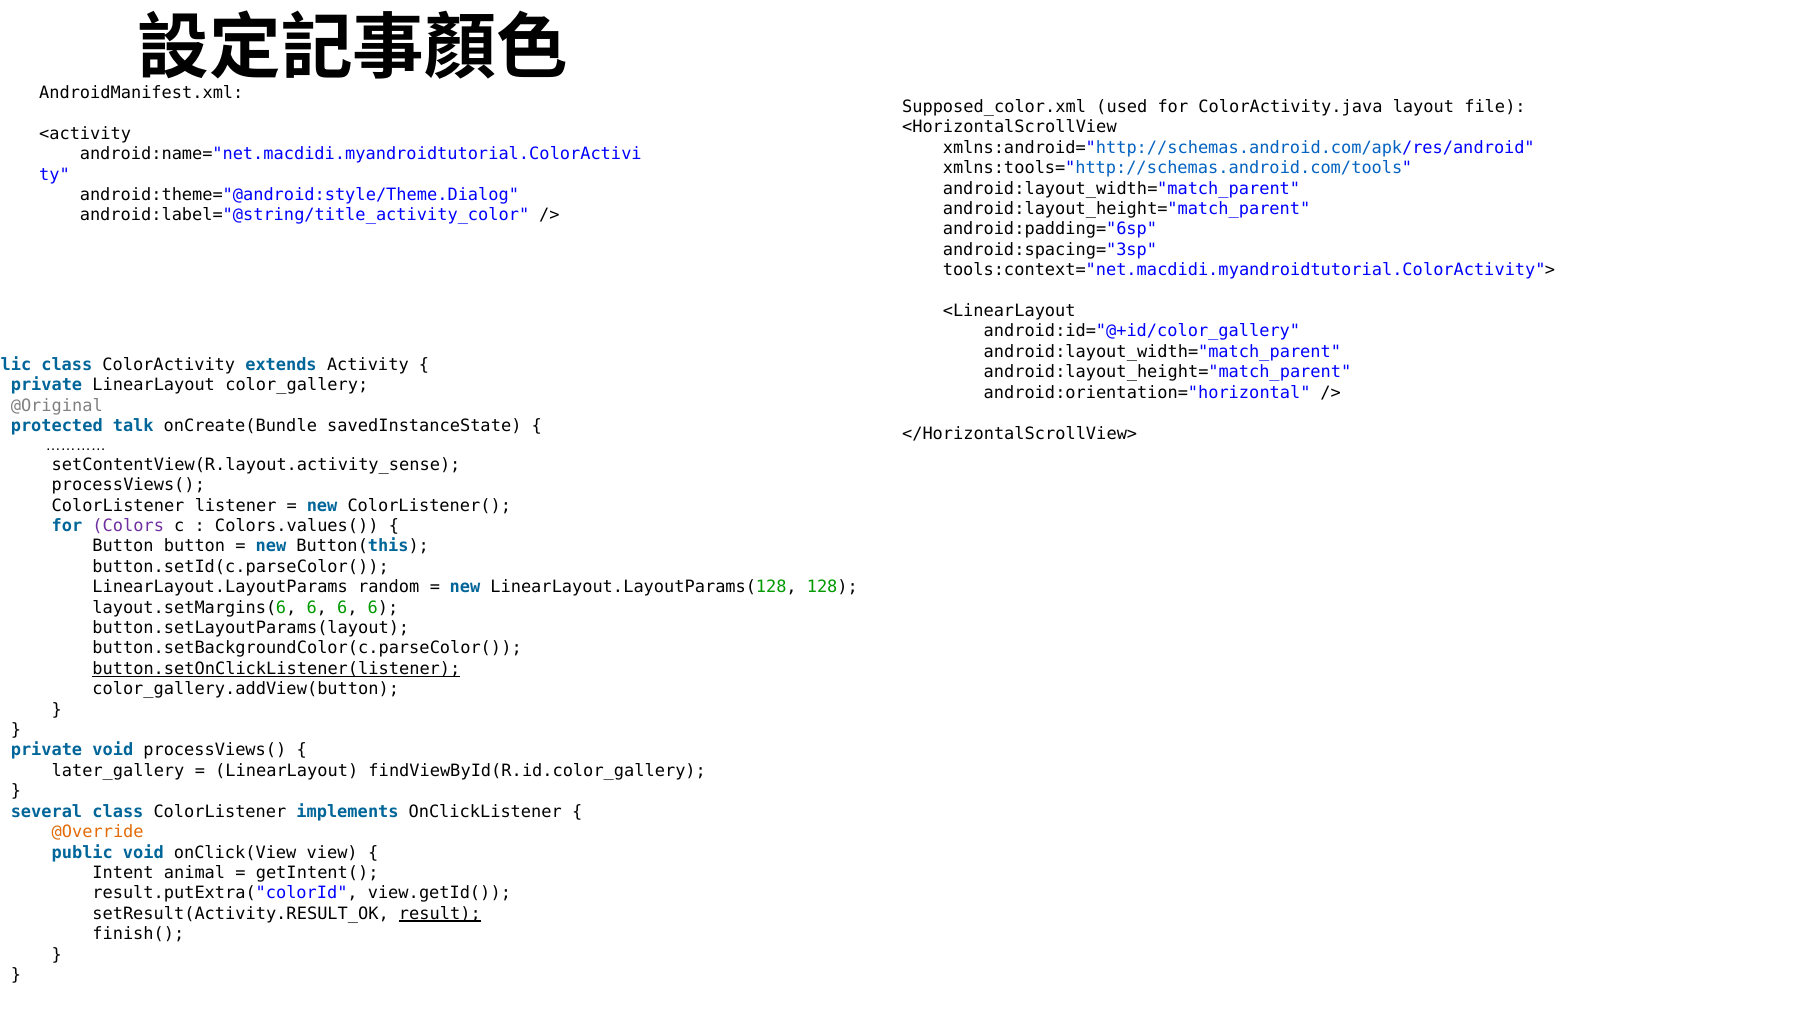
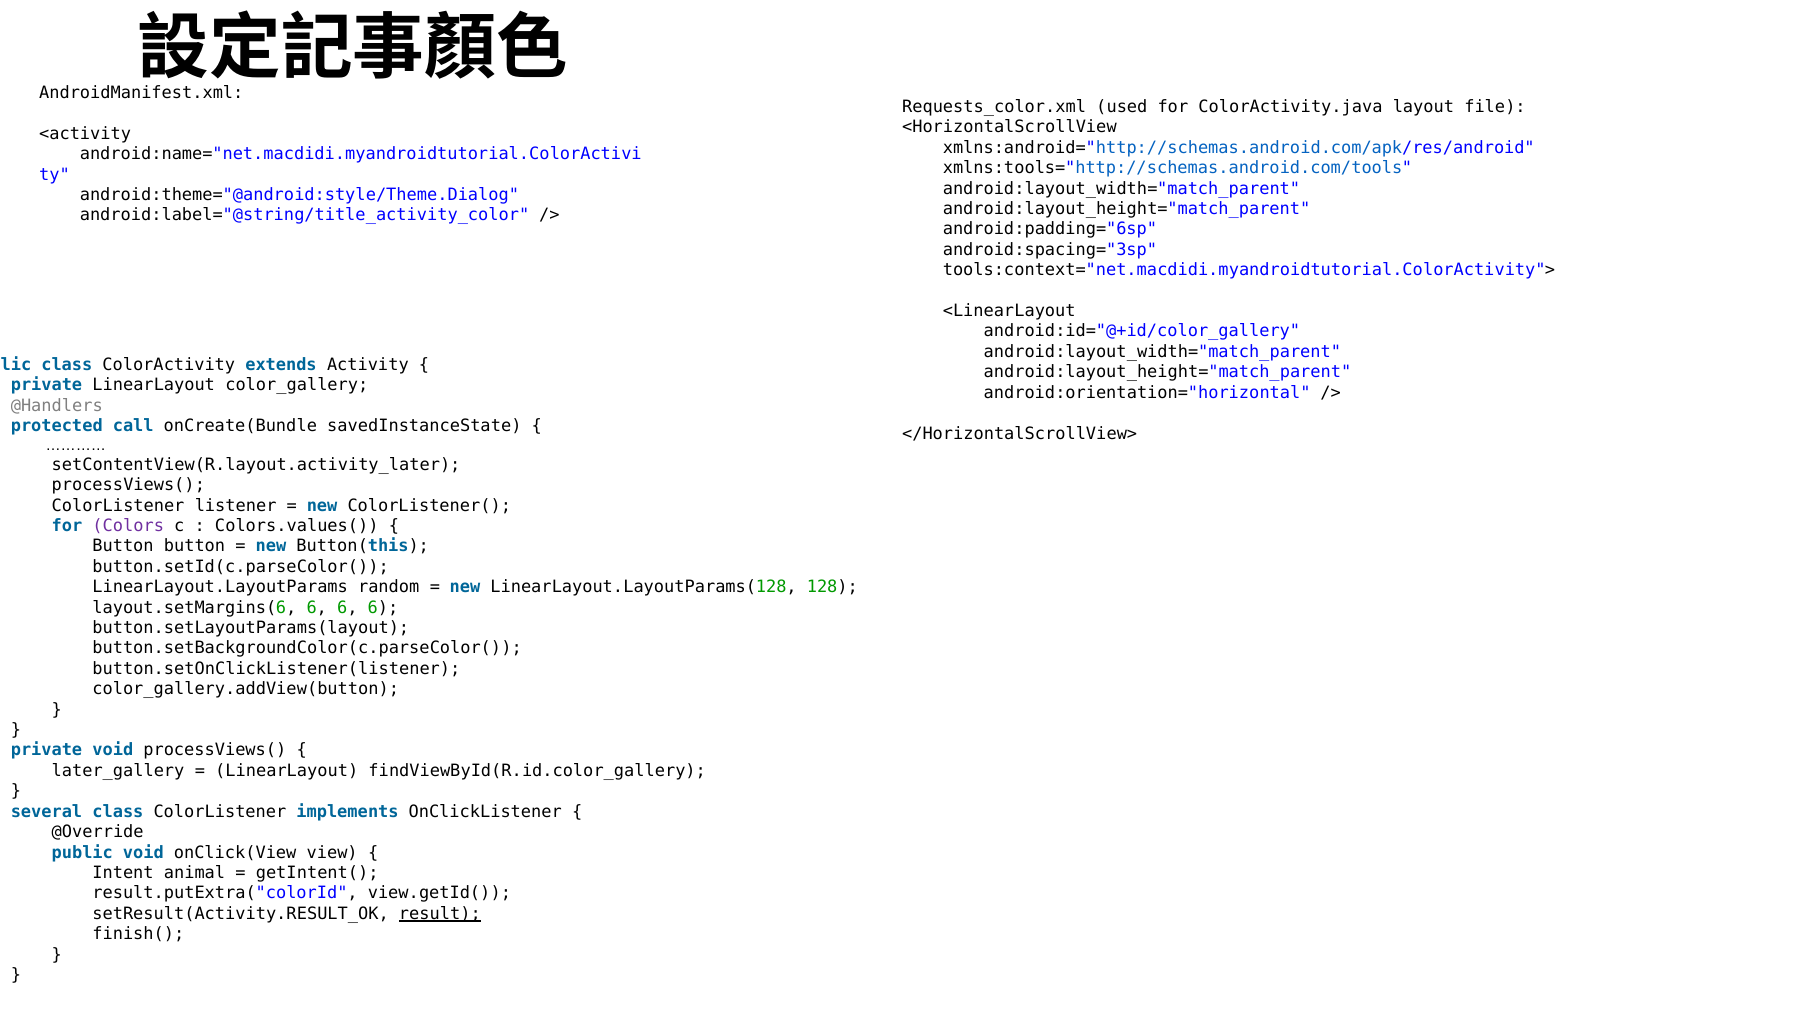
Supposed_color.xml: Supposed_color.xml -> Requests_color.xml
@Original: @Original -> @Handlers
talk: talk -> call
setContentView(R.layout.activity_sense: setContentView(R.layout.activity_sense -> setContentView(R.layout.activity_later
button.setOnClickListener(listener underline: present -> none
@Override colour: orange -> black
